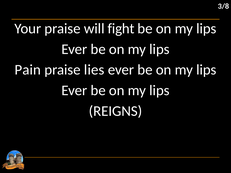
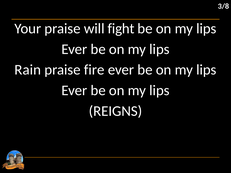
Pain: Pain -> Rain
lies: lies -> fire
